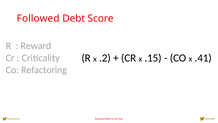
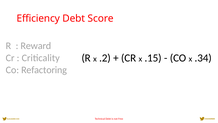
Followed: Followed -> Efficiency
.41: .41 -> .34
